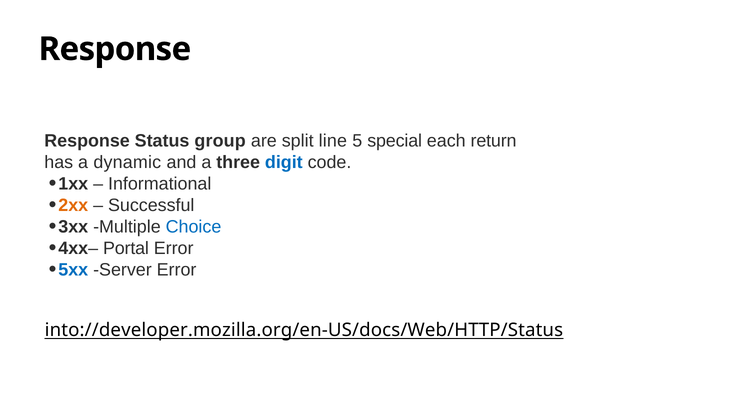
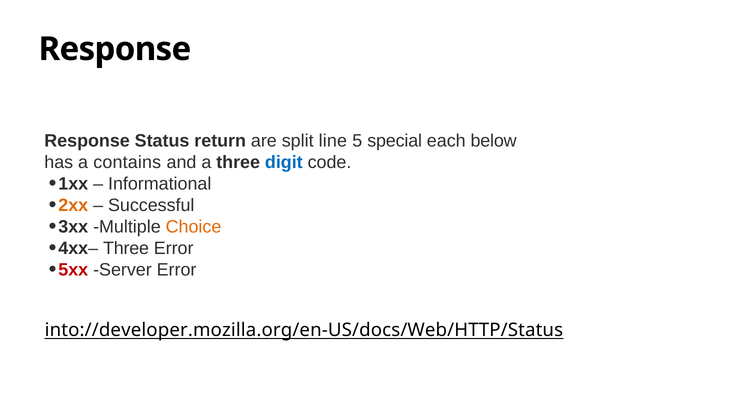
group: group -> return
return: return -> below
dynamic: dynamic -> contains
Choice colour: blue -> orange
4xx– Portal: Portal -> Three
5xx colour: blue -> red
